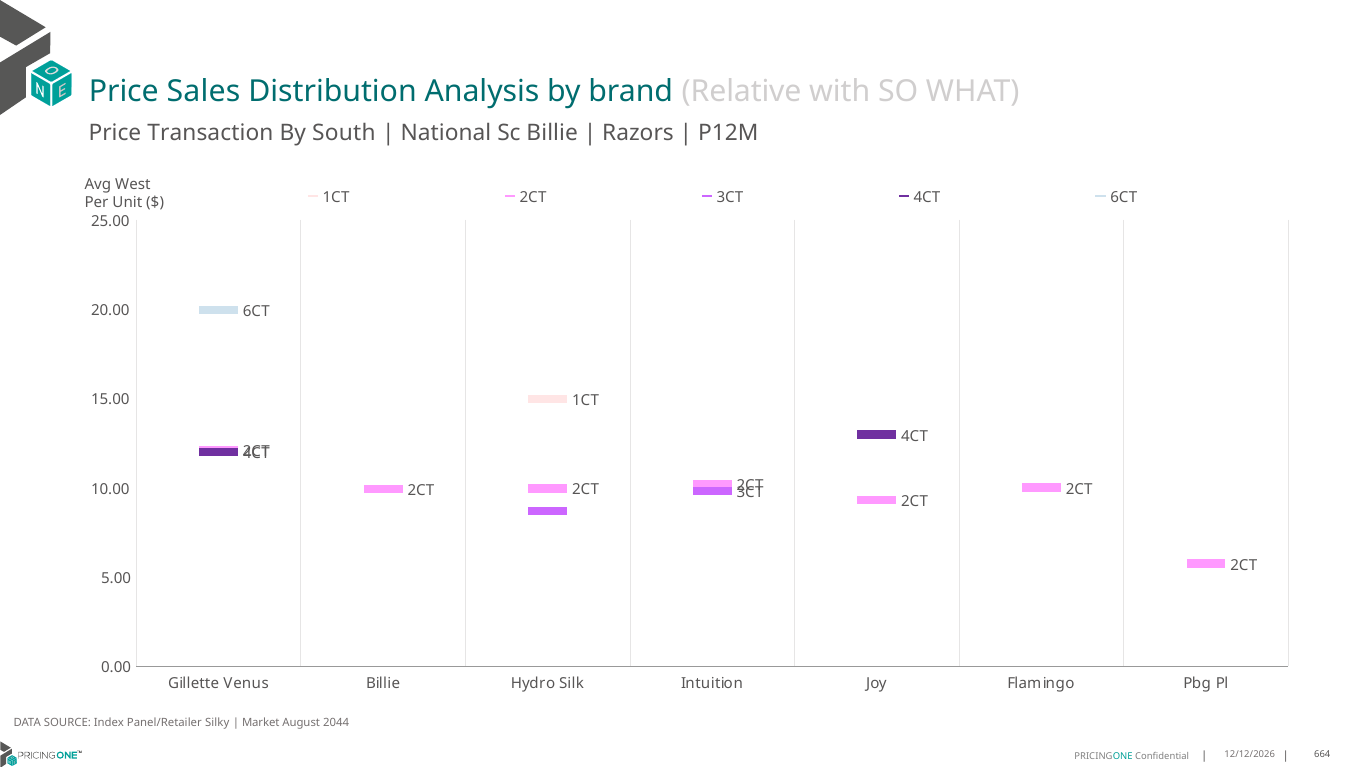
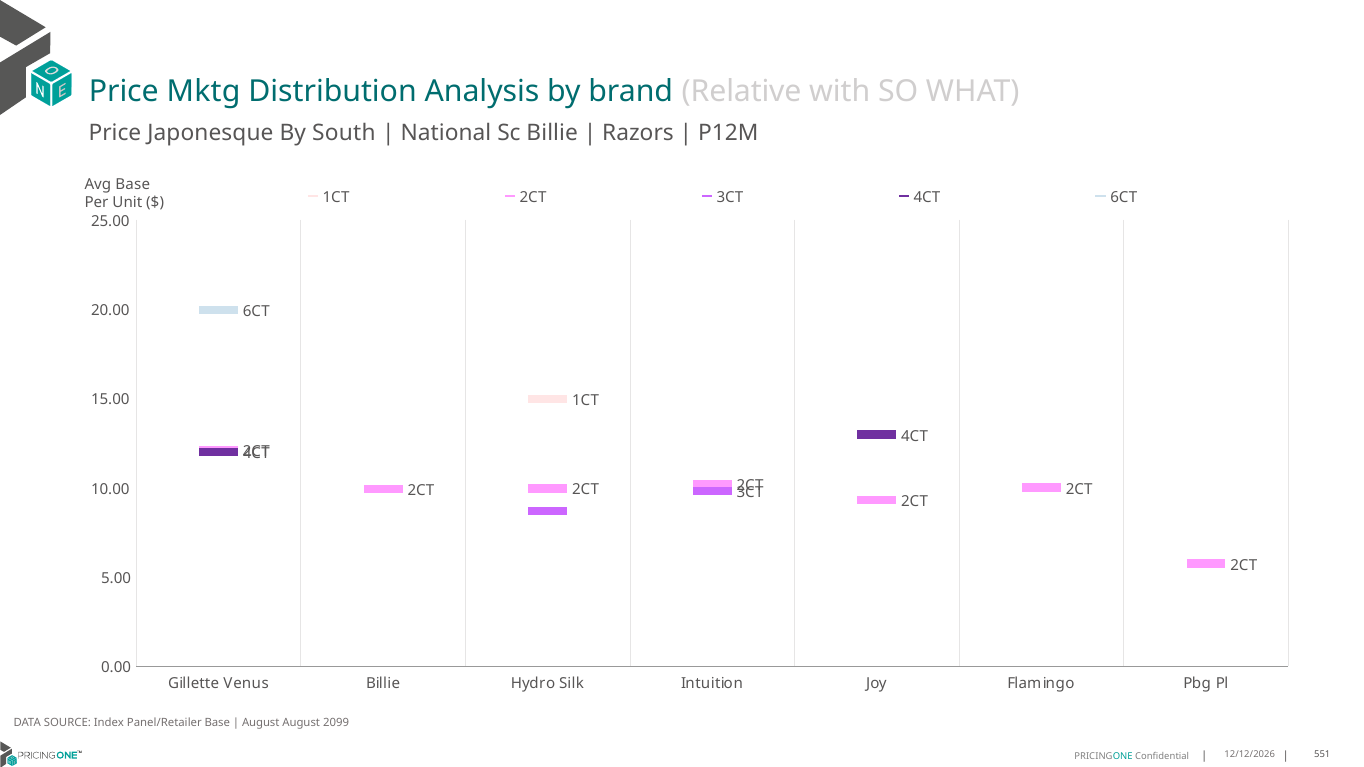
Sales: Sales -> Mktg
Transaction: Transaction -> Japonesque
Avg West: West -> Base
Panel/Retailer Silky: Silky -> Base
Market at (261, 723): Market -> August
2044: 2044 -> 2099
664: 664 -> 551
